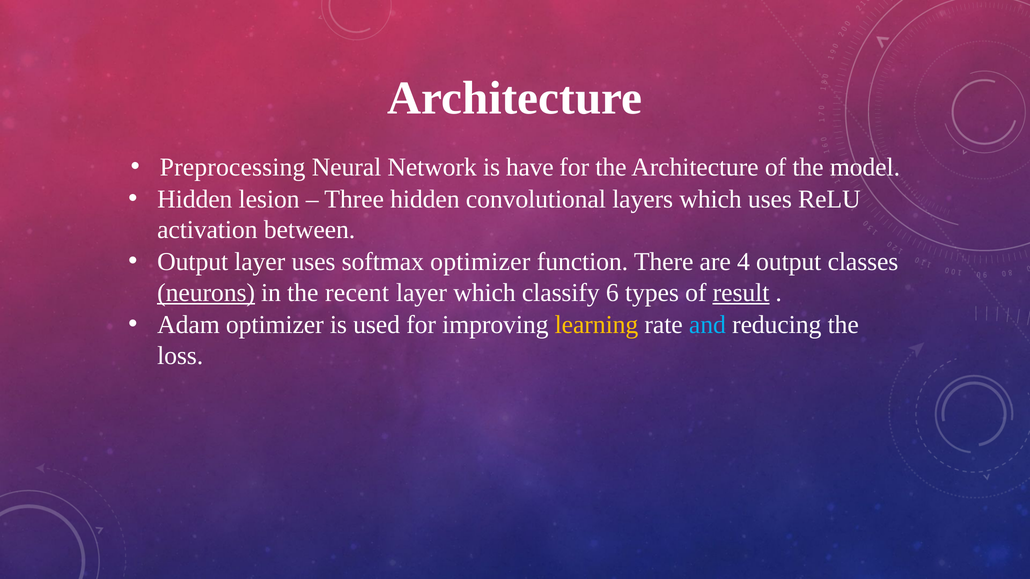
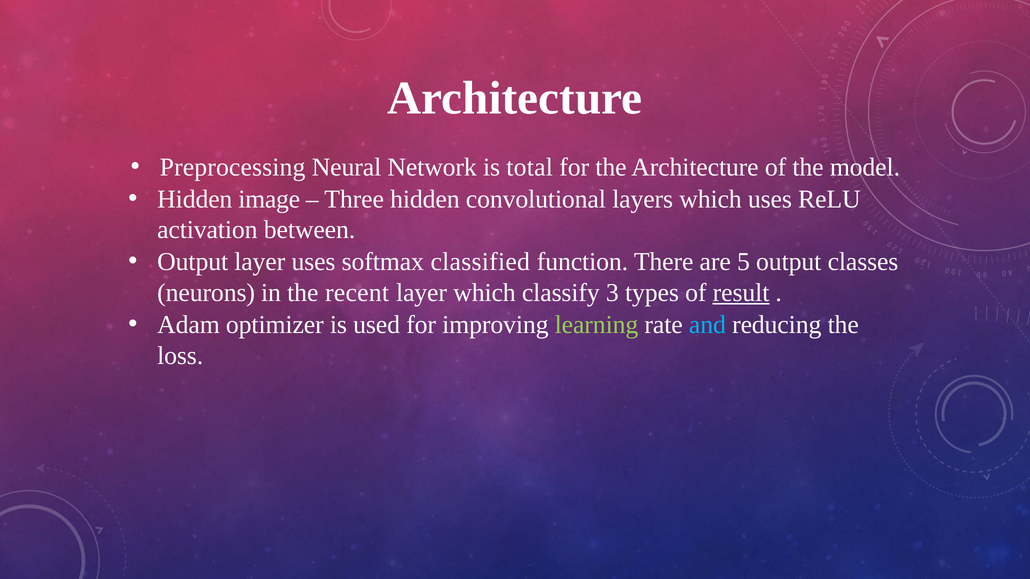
have: have -> total
lesion: lesion -> image
softmax optimizer: optimizer -> classified
4: 4 -> 5
neurons underline: present -> none
6: 6 -> 3
learning colour: yellow -> light green
